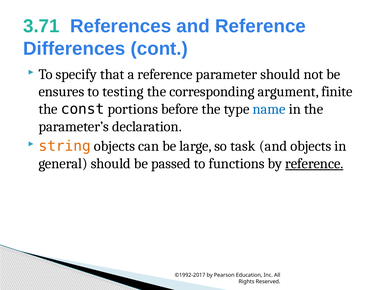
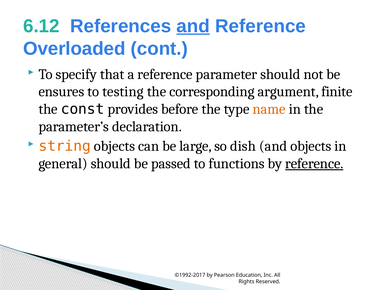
3.71: 3.71 -> 6.12
and at (193, 26) underline: none -> present
Differences: Differences -> Overloaded
portions: portions -> provides
name colour: blue -> orange
task: task -> dish
